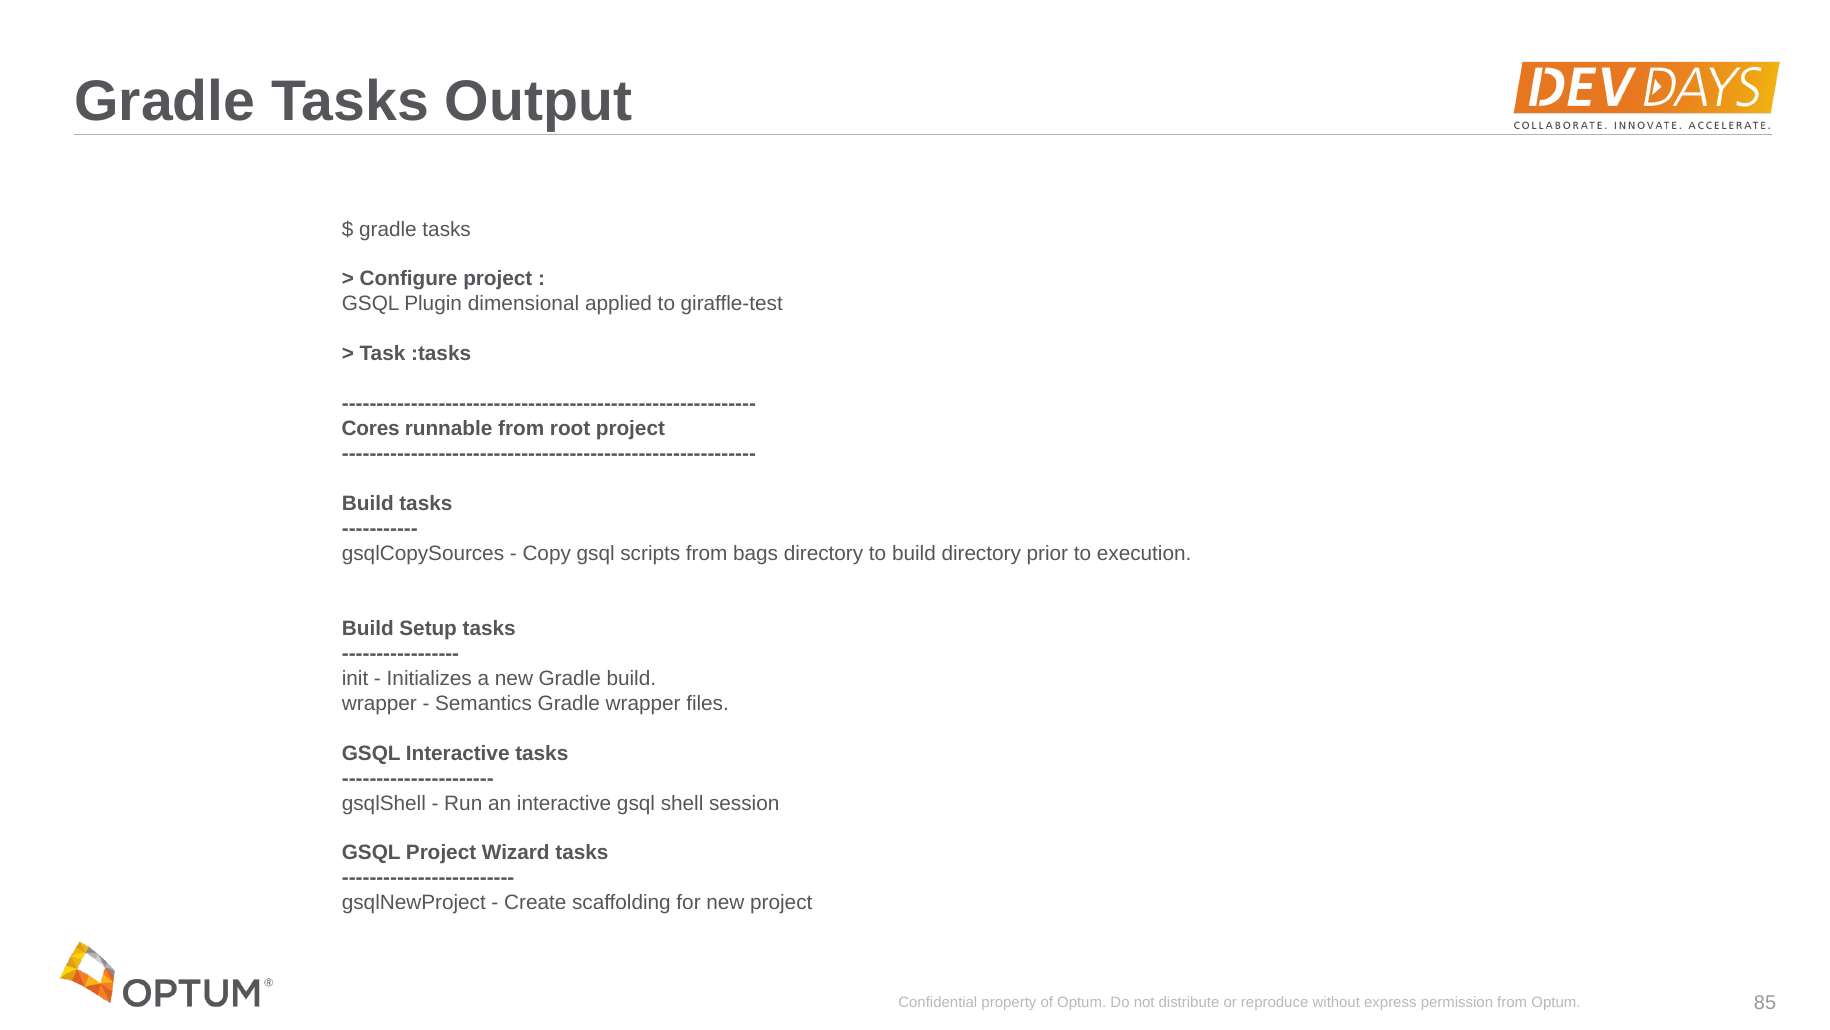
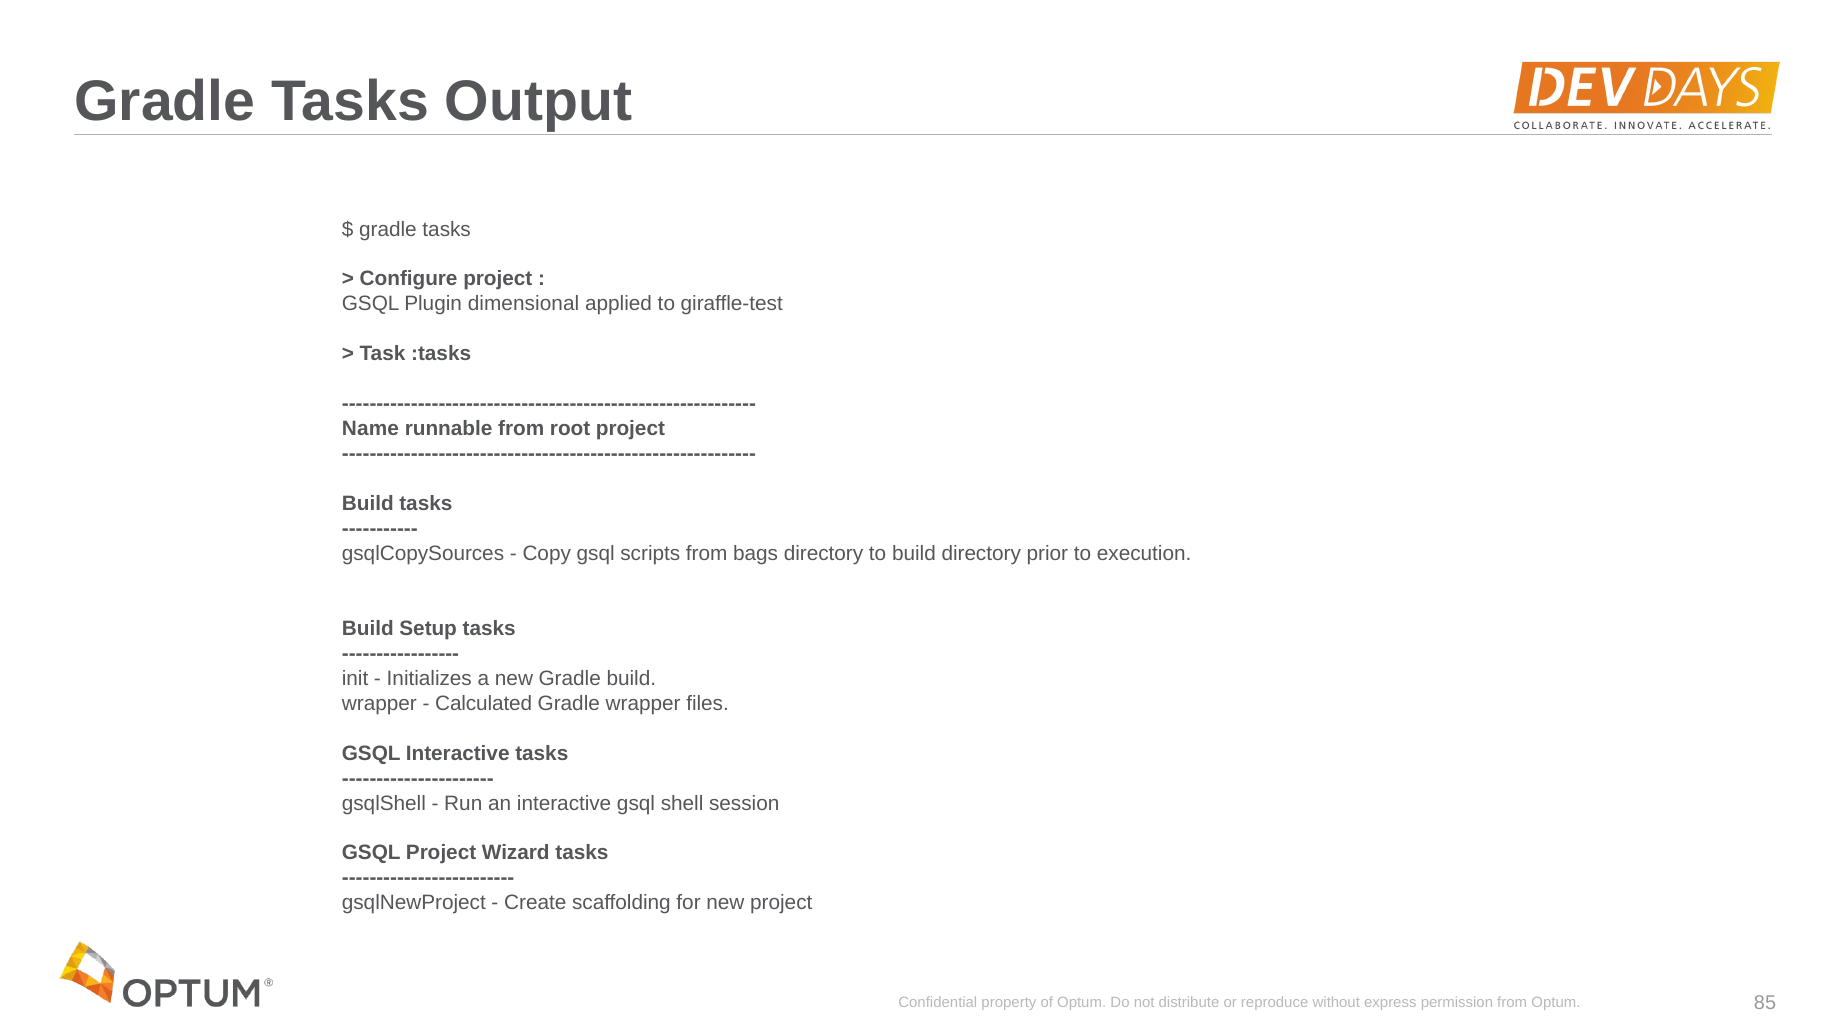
Cores: Cores -> Name
Semantics: Semantics -> Calculated
